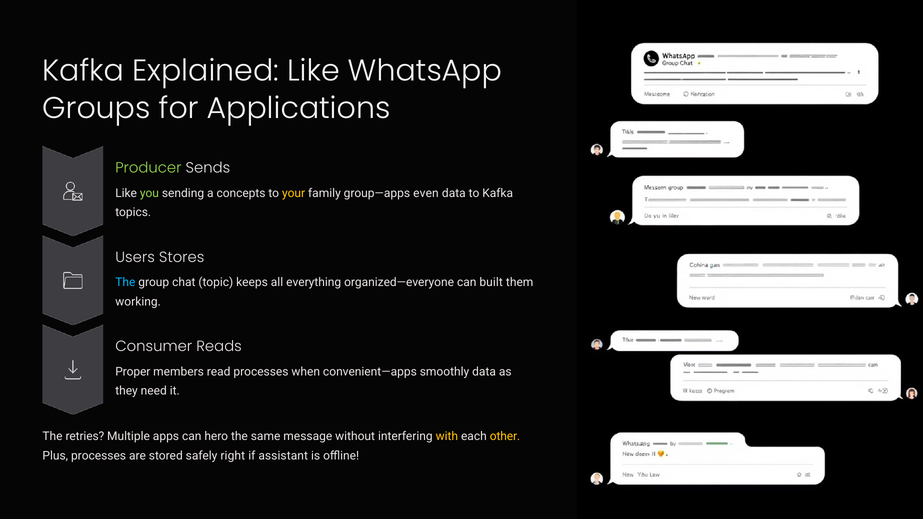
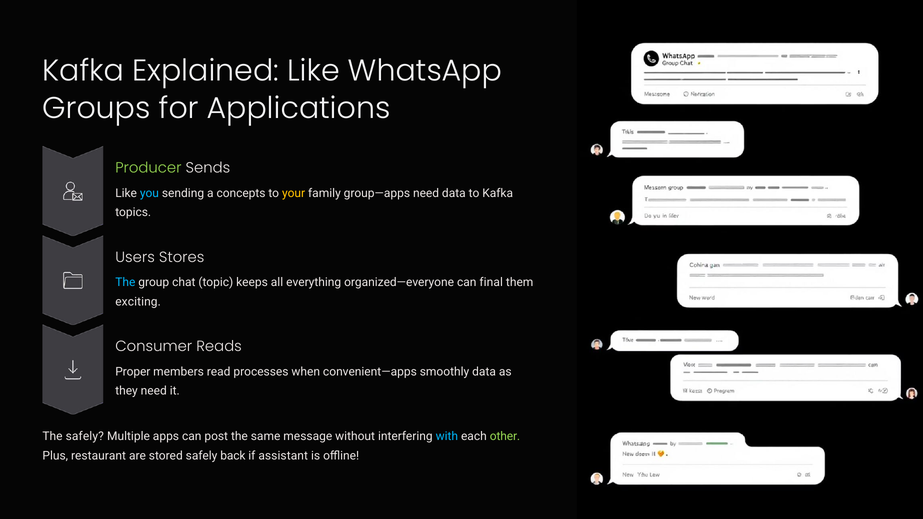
you colour: light green -> light blue
group—apps even: even -> need
built: built -> final
working: working -> exciting
The retries: retries -> safely
hero: hero -> post
with colour: yellow -> light blue
other colour: yellow -> light green
Plus processes: processes -> restaurant
right: right -> back
